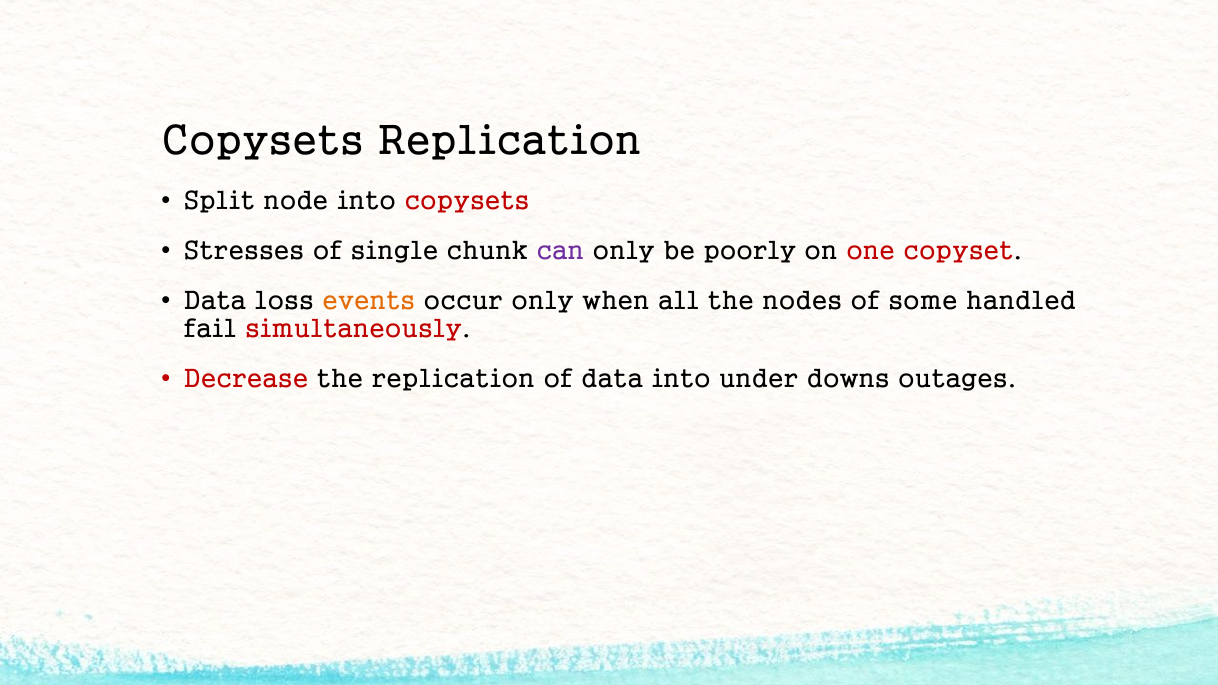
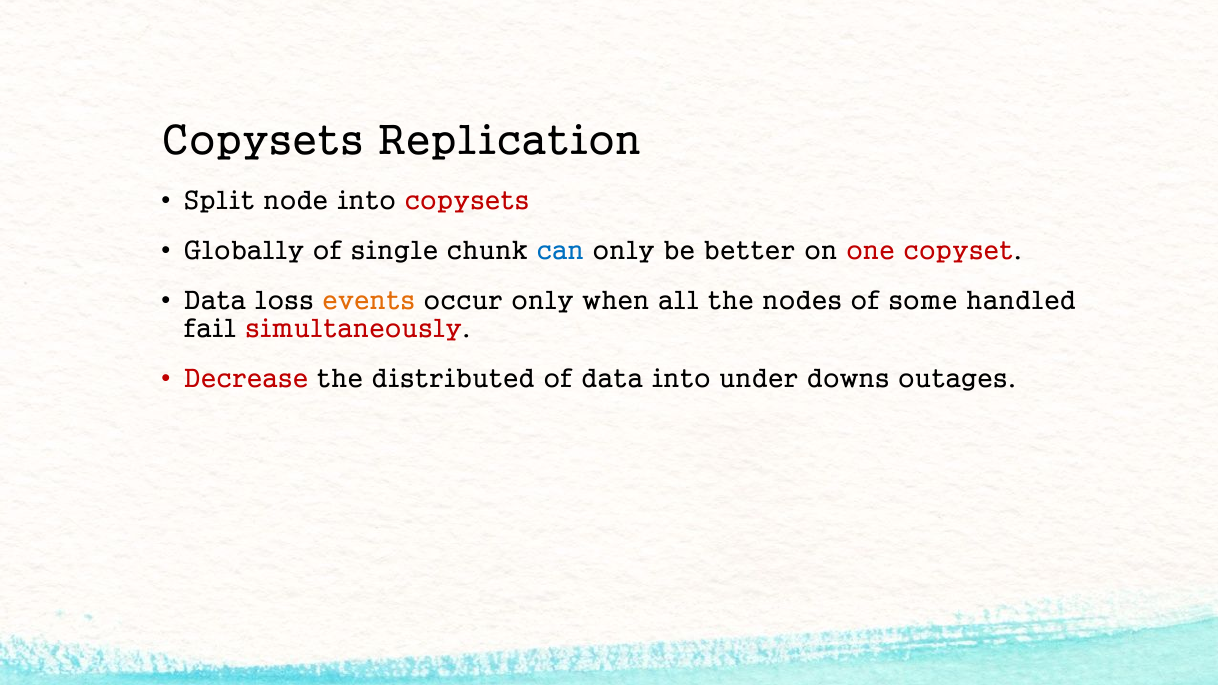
Stresses: Stresses -> Globally
can colour: purple -> blue
poorly: poorly -> better
the replication: replication -> distributed
